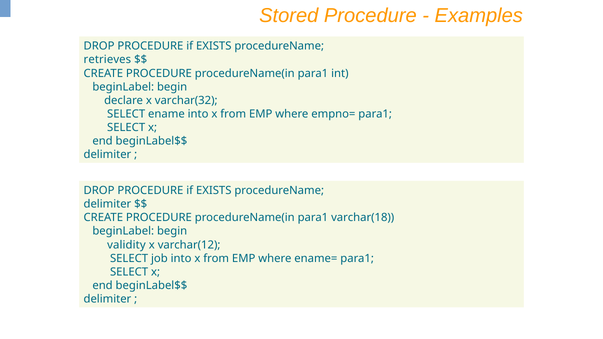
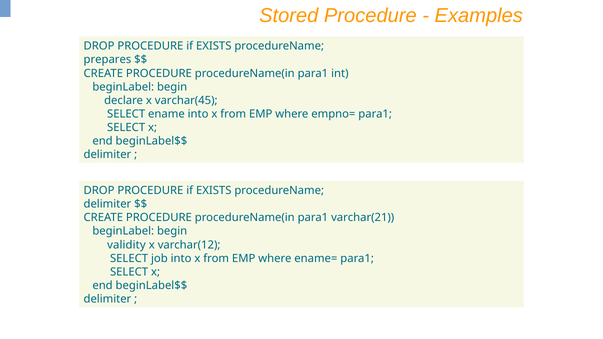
retrieves: retrieves -> prepares
varchar(32: varchar(32 -> varchar(45
varchar(18: varchar(18 -> varchar(21
